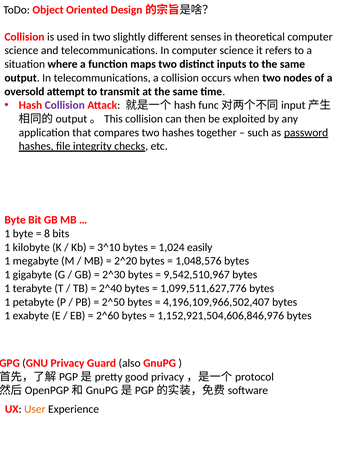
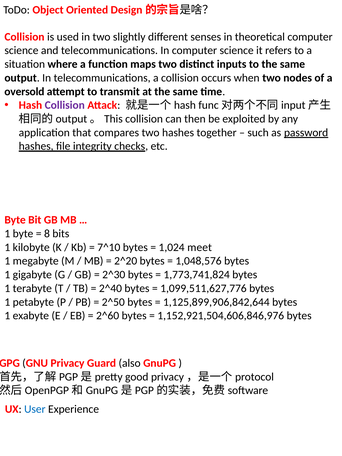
3^10: 3^10 -> 7^10
easily: easily -> meet
9,542,510,967: 9,542,510,967 -> 1,773,741,824
4,196,109,966,502,407: 4,196,109,966,502,407 -> 1,125,899,906,842,644
User colour: orange -> blue
